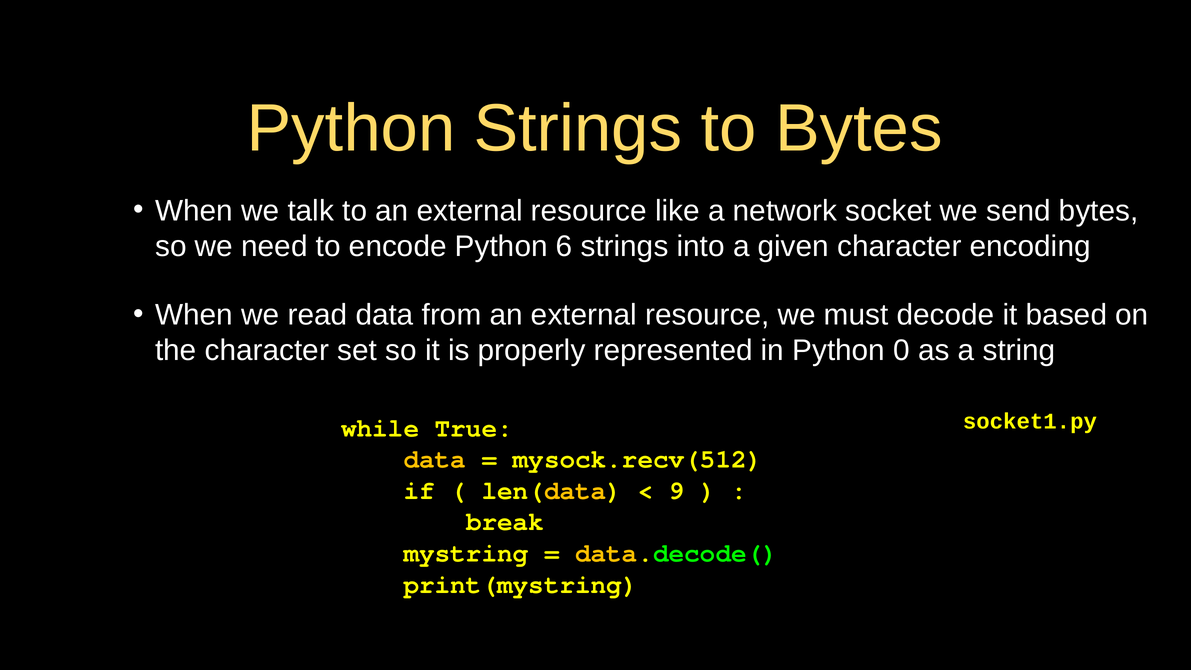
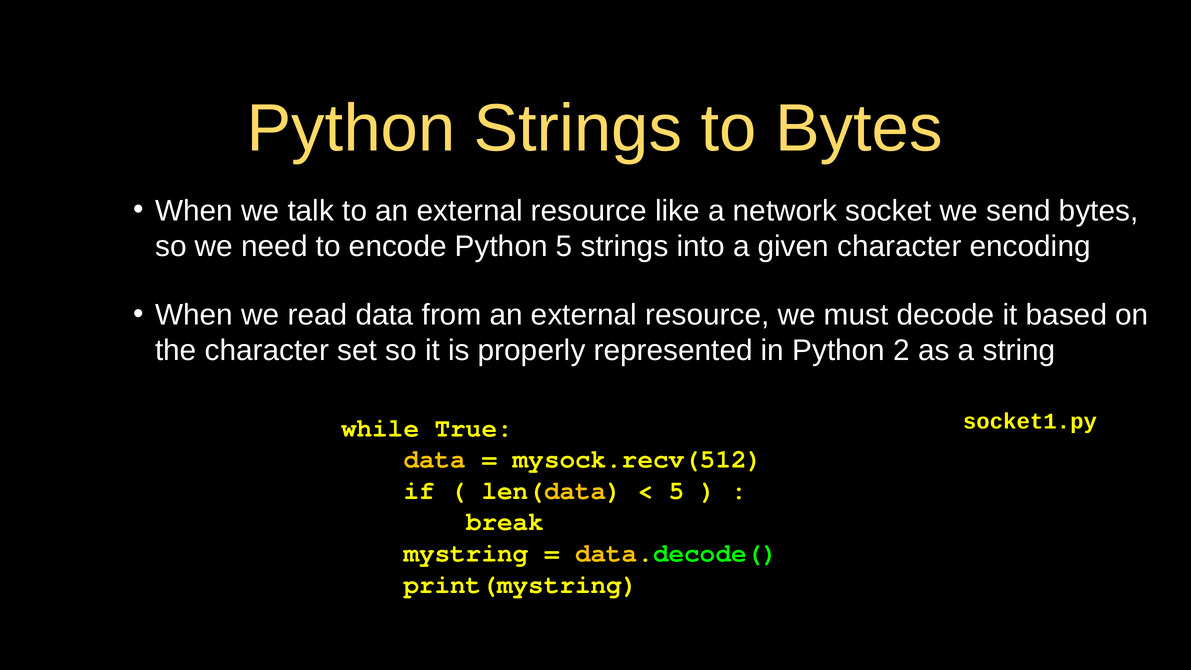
Python 6: 6 -> 5
0: 0 -> 2
9 at (677, 491): 9 -> 5
